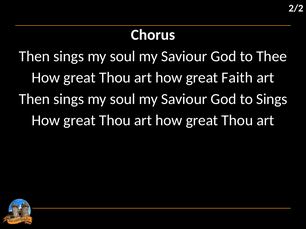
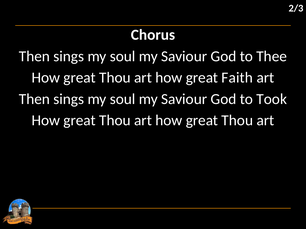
2/2: 2/2 -> 2/3
to Sings: Sings -> Took
